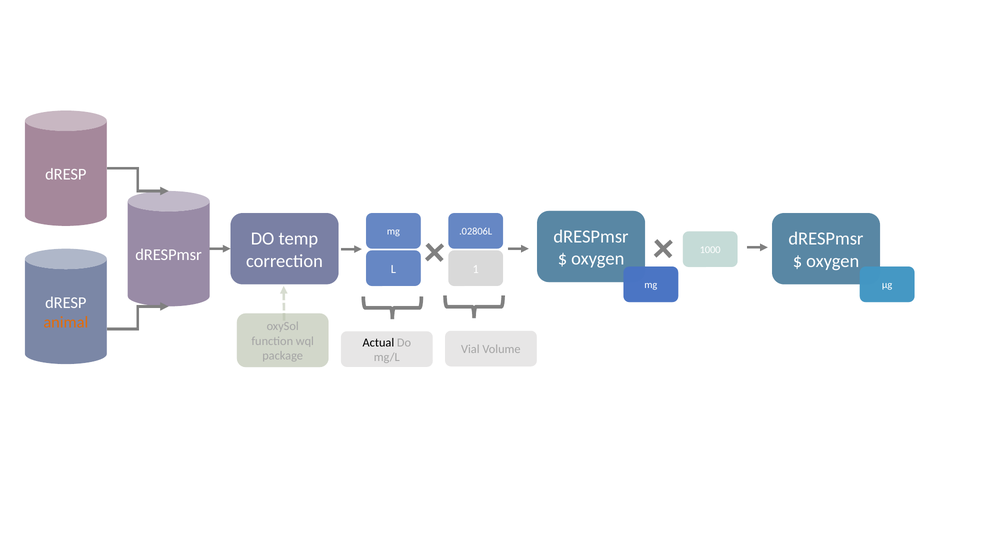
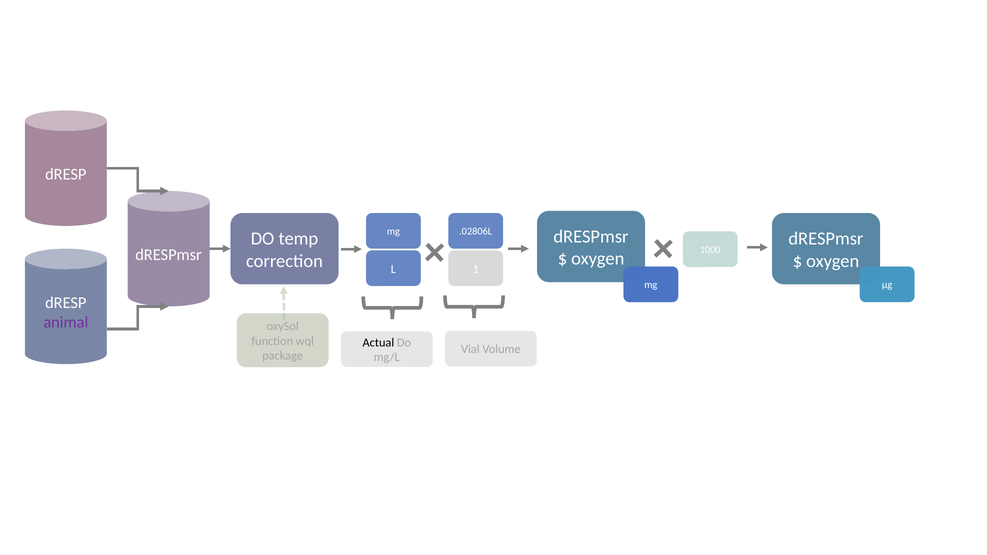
animal colour: orange -> purple
